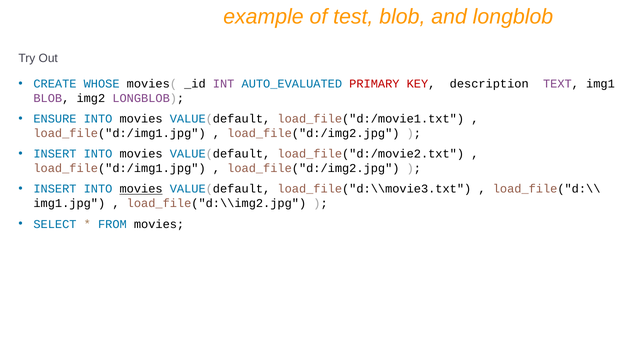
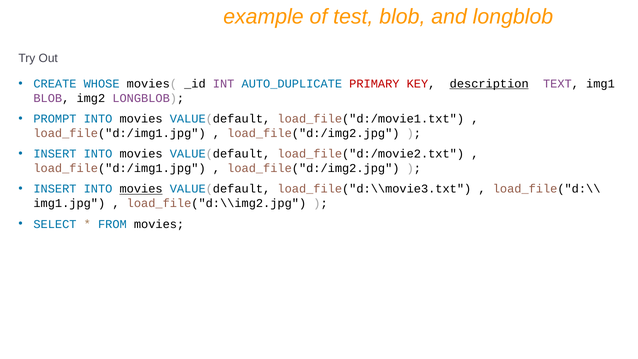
AUTO_EVALUATED: AUTO_EVALUATED -> AUTO_DUPLICATE
description underline: none -> present
ENSURE: ENSURE -> PROMPT
